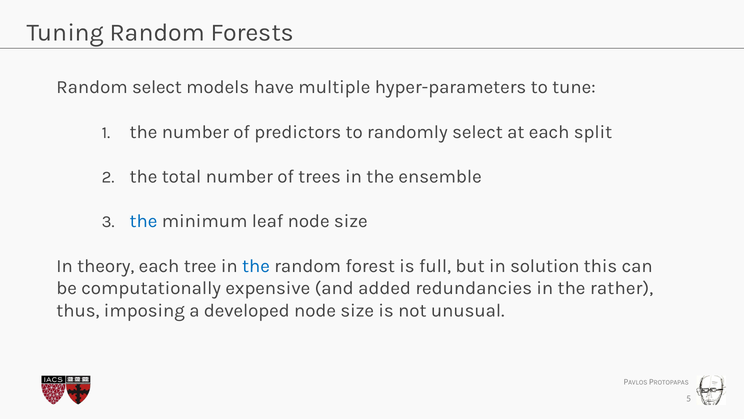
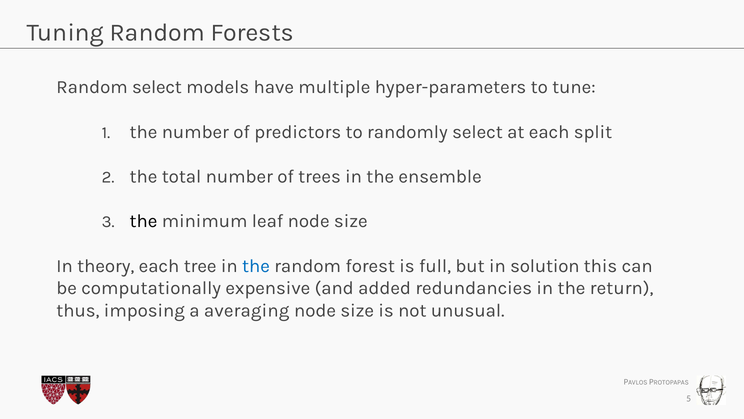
the at (143, 221) colour: blue -> black
rather: rather -> return
developed: developed -> averaging
